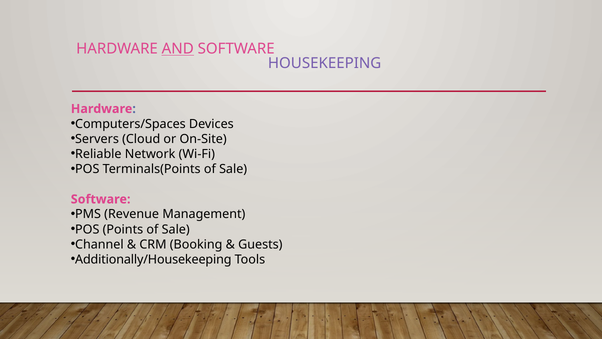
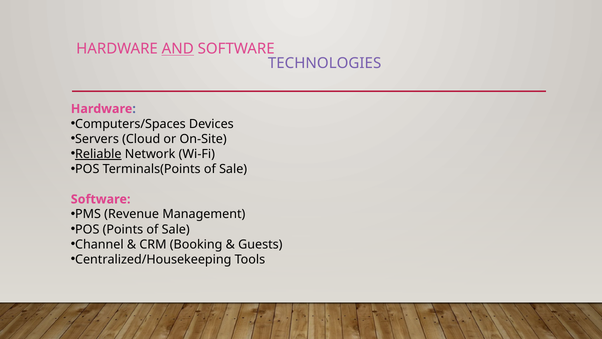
HOUSEKEEPING: HOUSEKEEPING -> TECHNOLOGIES
Reliable underline: none -> present
Additionally/Housekeeping: Additionally/Housekeeping -> Centralized/Housekeeping
